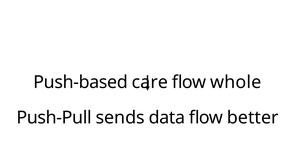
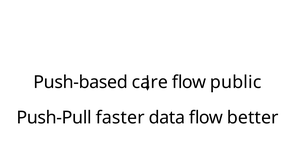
whole: whole -> public
sends: sends -> faster
